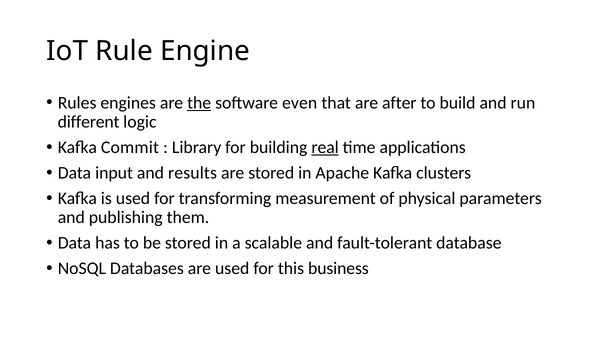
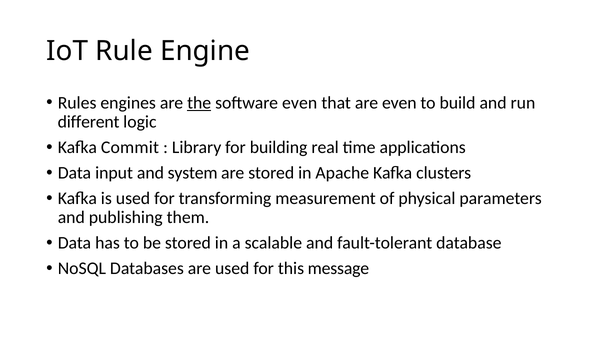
are after: after -> even
real underline: present -> none
results: results -> system
business: business -> message
